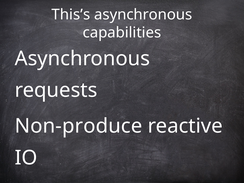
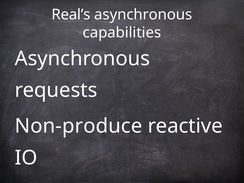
This’s: This’s -> Real’s
